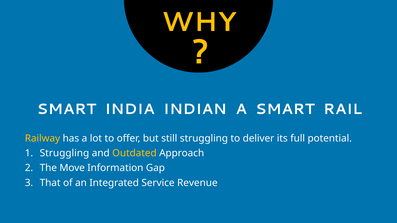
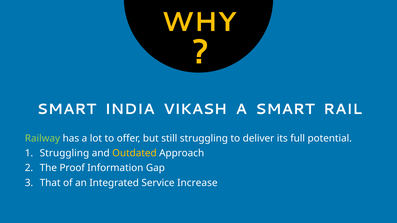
INDIAN: INDIAN -> VIKASH
Railway colour: yellow -> light green
Move: Move -> Proof
Revenue: Revenue -> Increase
